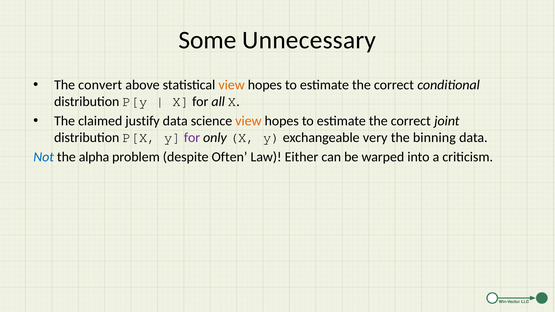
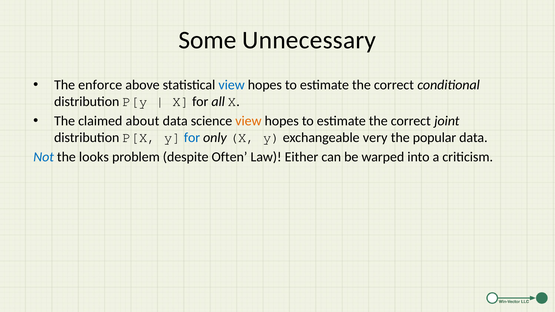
convert: convert -> enforce
view at (232, 85) colour: orange -> blue
justify: justify -> about
for at (192, 138) colour: purple -> blue
binning: binning -> popular
alpha: alpha -> looks
